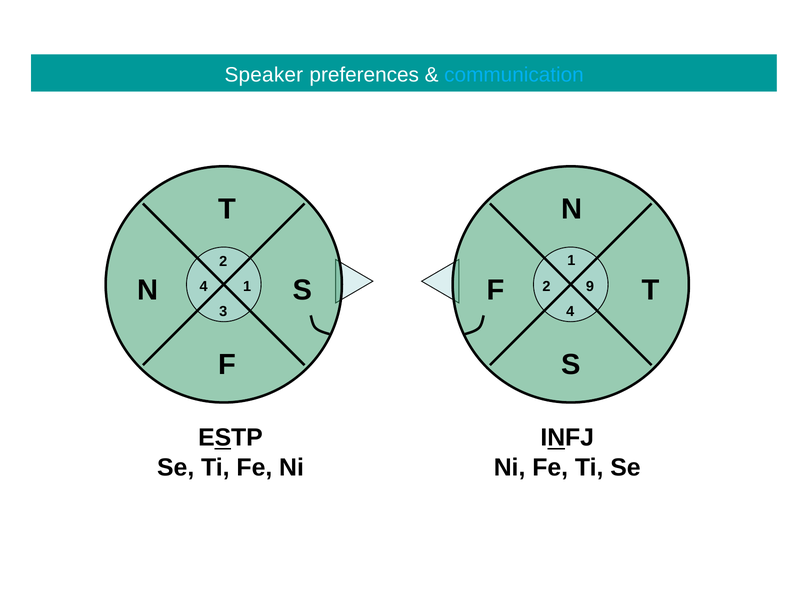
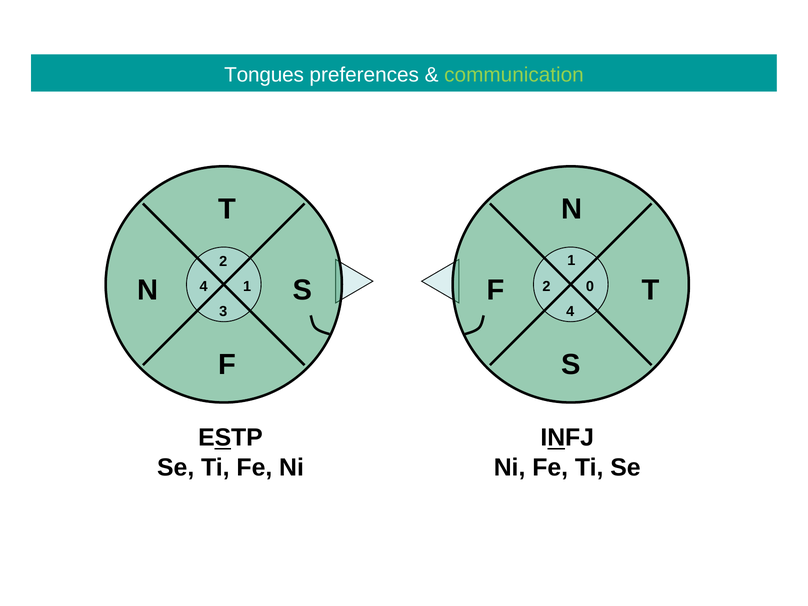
Speaker: Speaker -> Tongues
communication colour: light blue -> light green
9: 9 -> 0
